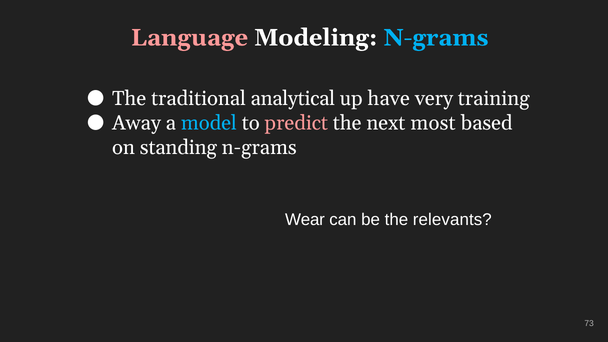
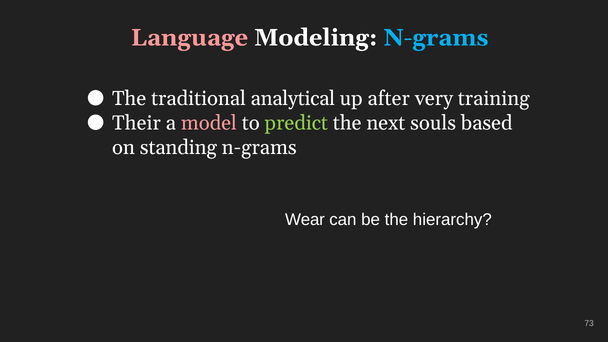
have: have -> after
Away: Away -> Their
model colour: light blue -> pink
predict colour: pink -> light green
most: most -> souls
relevants: relevants -> hierarchy
